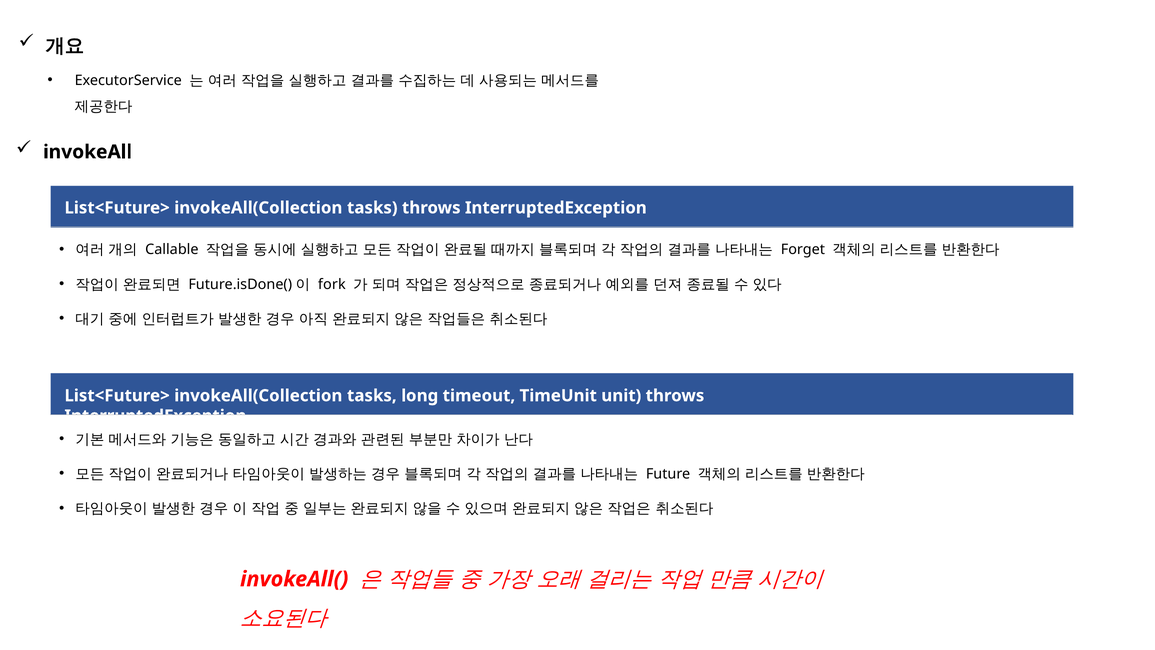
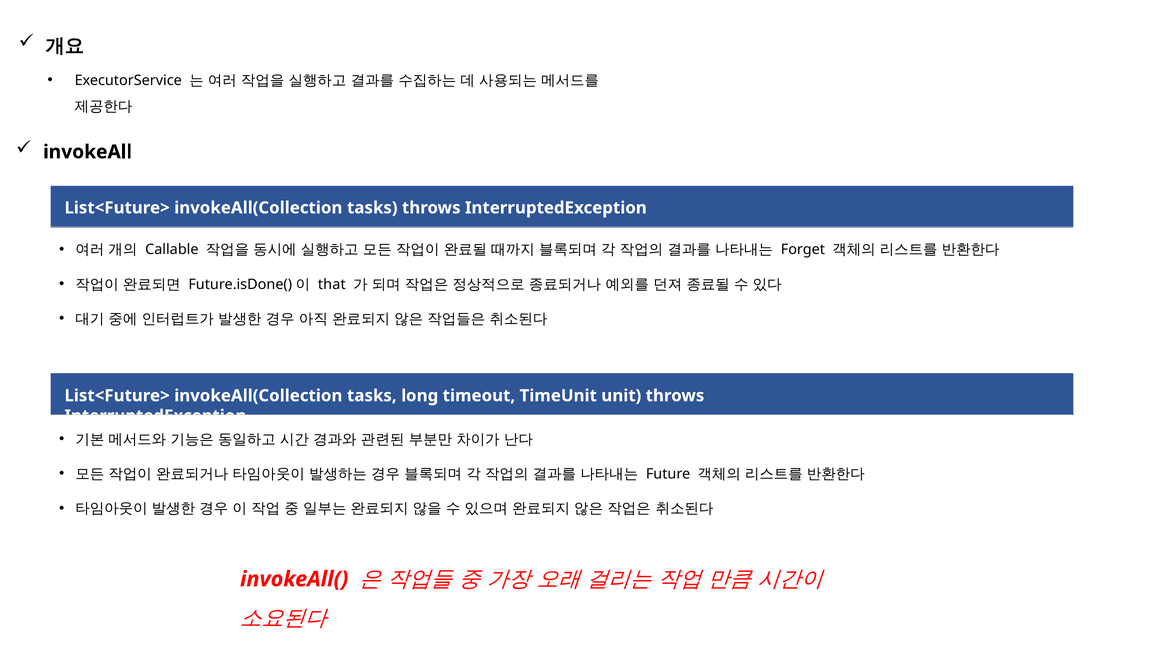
fork: fork -> that
